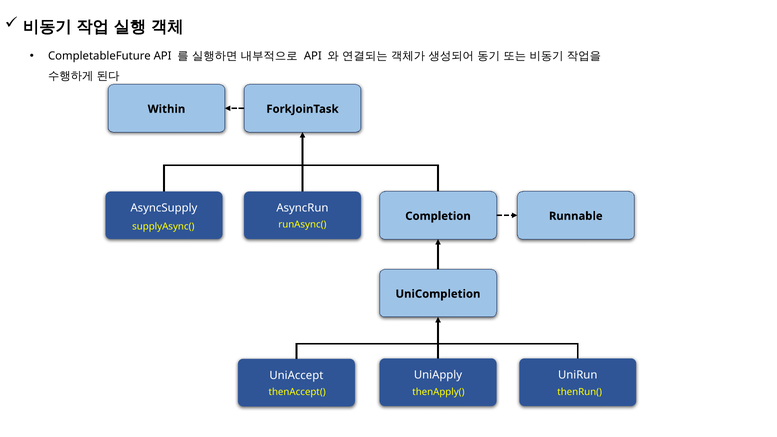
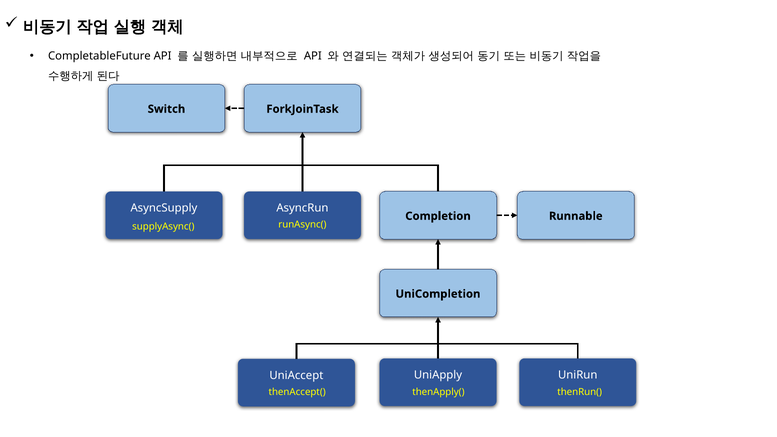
Within: Within -> Switch
